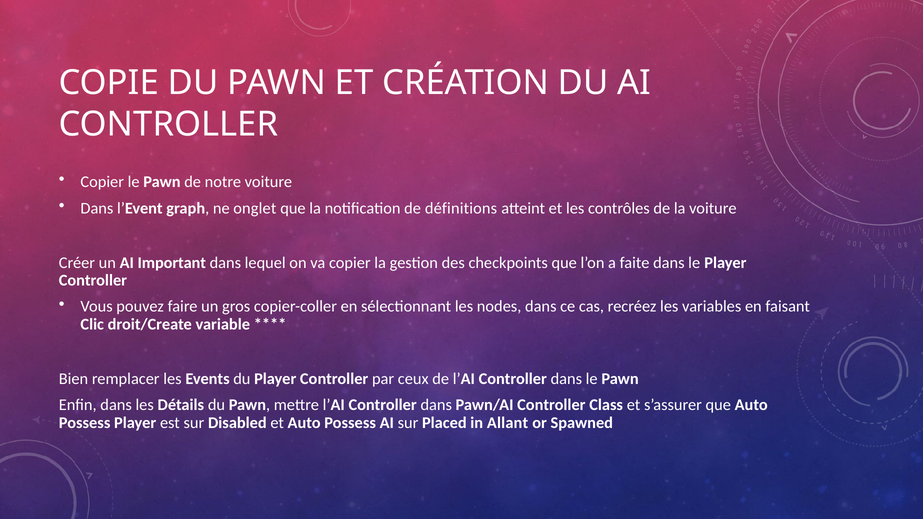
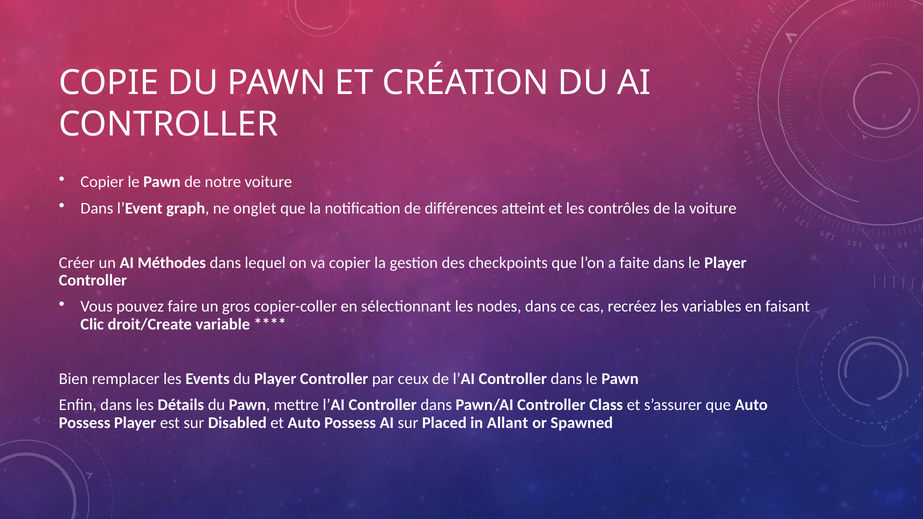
définitions: définitions -> différences
Important: Important -> Méthodes
